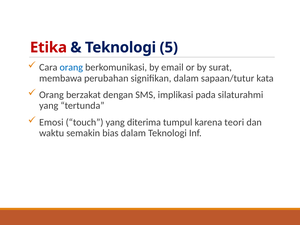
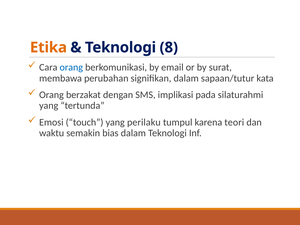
Etika colour: red -> orange
5: 5 -> 8
diterima: diterima -> perilaku
